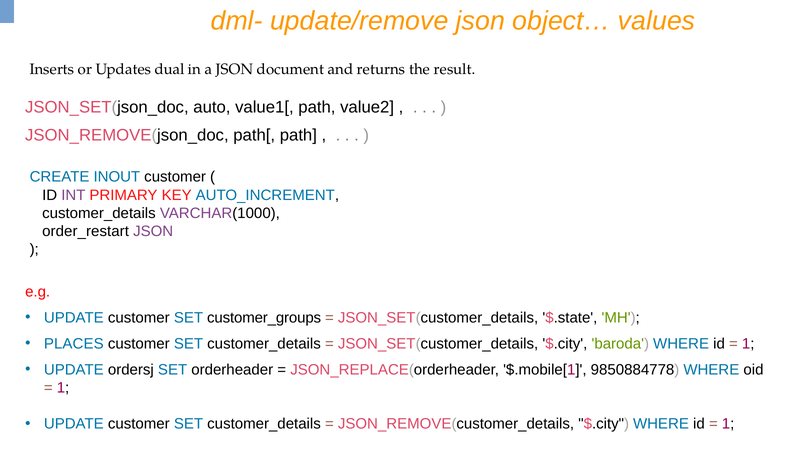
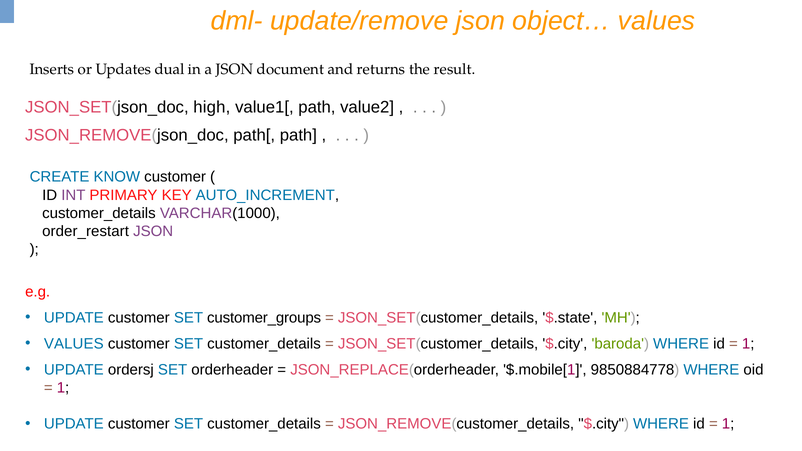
auto: auto -> high
INOUT: INOUT -> KNOW
PLACES at (74, 344): PLACES -> VALUES
